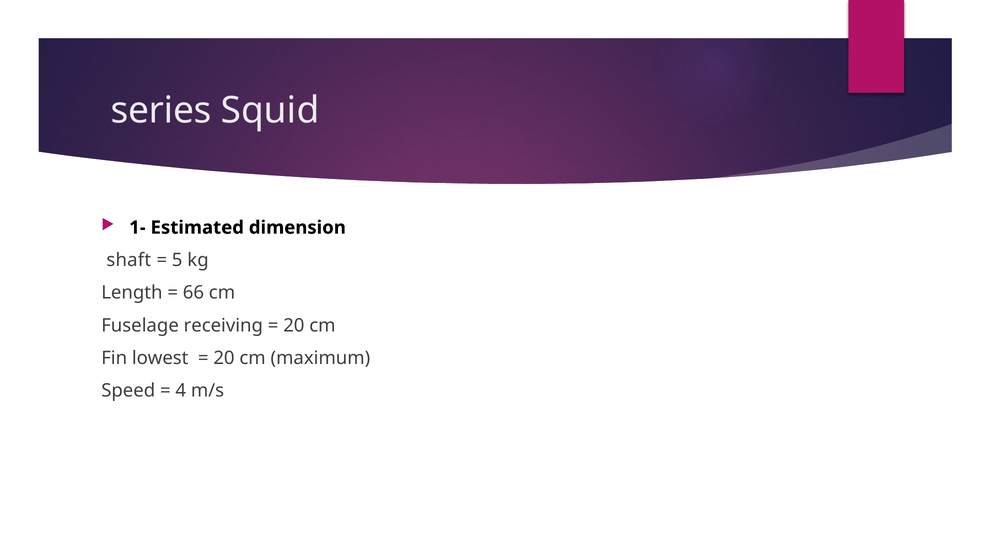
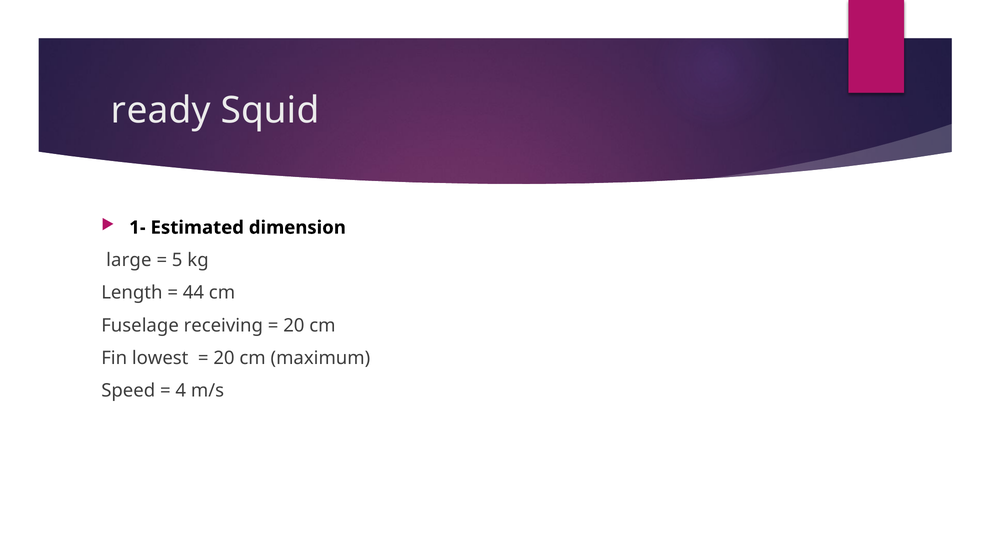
series: series -> ready
shaft: shaft -> large
66: 66 -> 44
